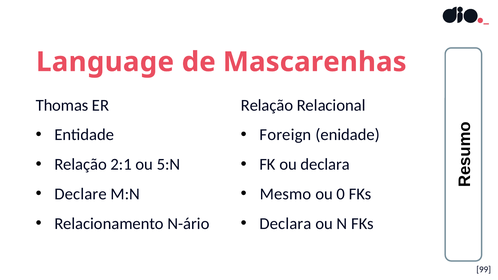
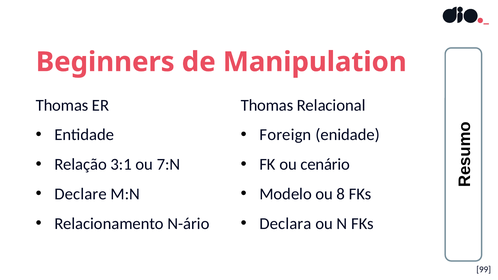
Language: Language -> Beginners
Mascarenhas: Mascarenhas -> Manipulation
Relação at (267, 105): Relação -> Thomas
2:1: 2:1 -> 3:1
5:N: 5:N -> 7:N
ou declara: declara -> cenário
Mesmo: Mesmo -> Modelo
0: 0 -> 8
